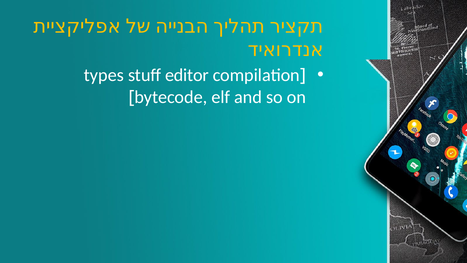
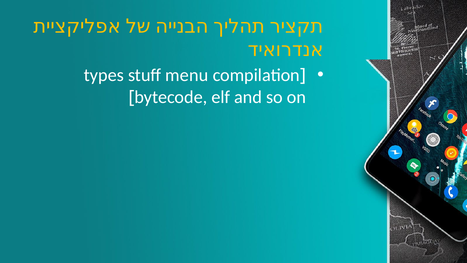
editor: editor -> menu
